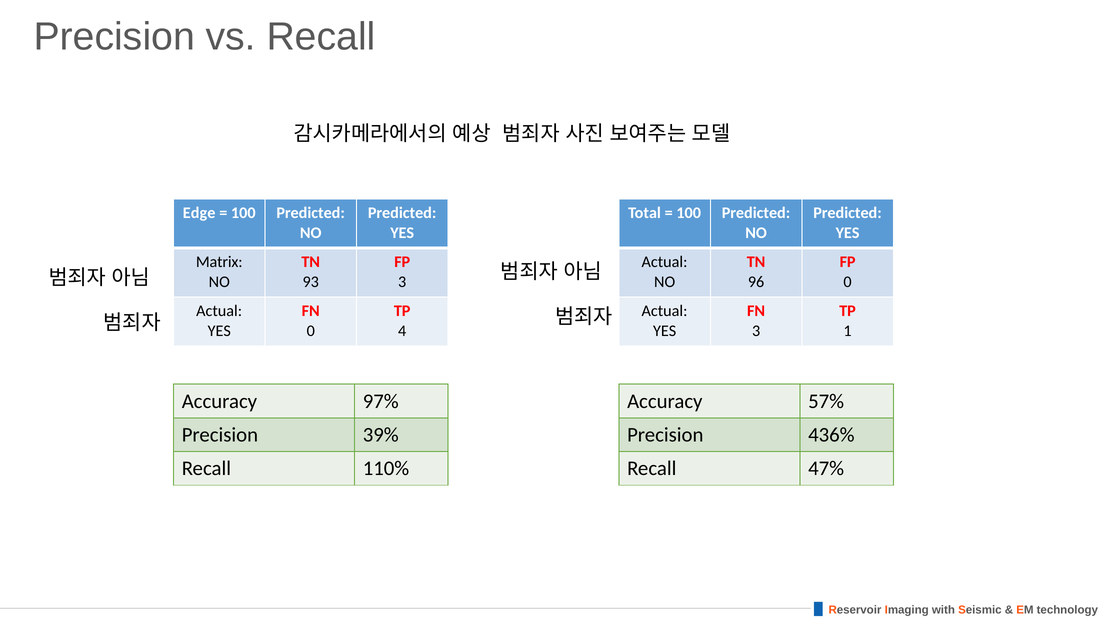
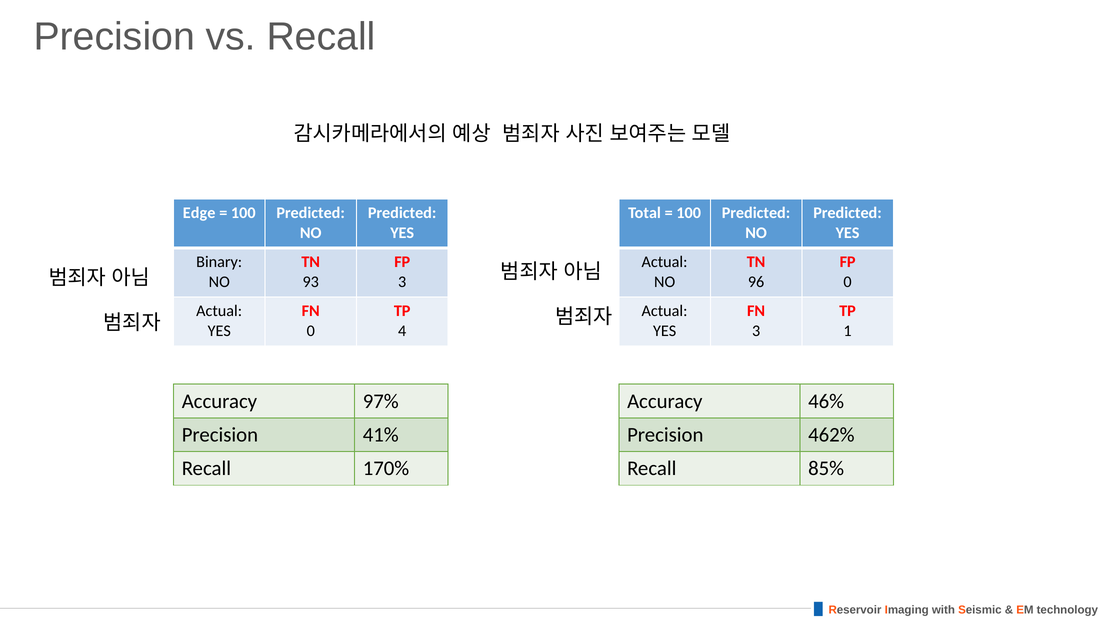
Matrix: Matrix -> Binary
57%: 57% -> 46%
39%: 39% -> 41%
436%: 436% -> 462%
110%: 110% -> 170%
47%: 47% -> 85%
